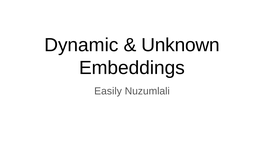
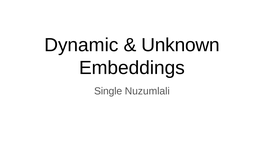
Easily: Easily -> Single
